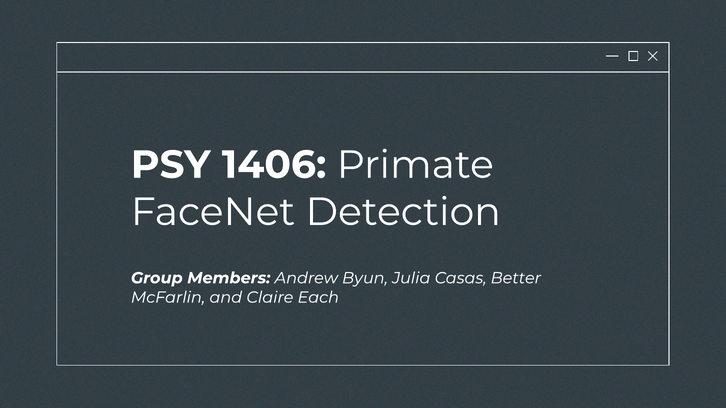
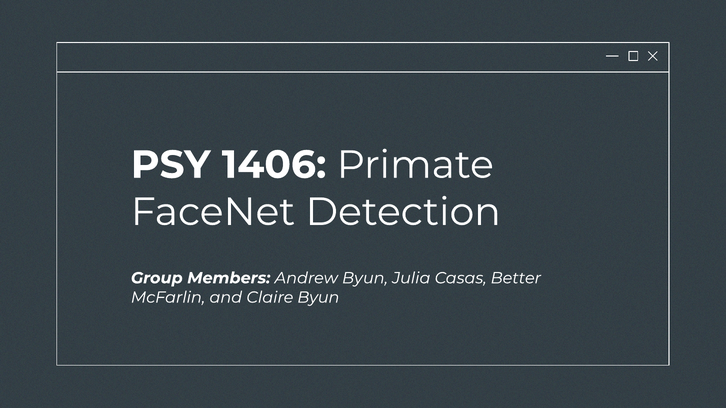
Claire Each: Each -> Byun
